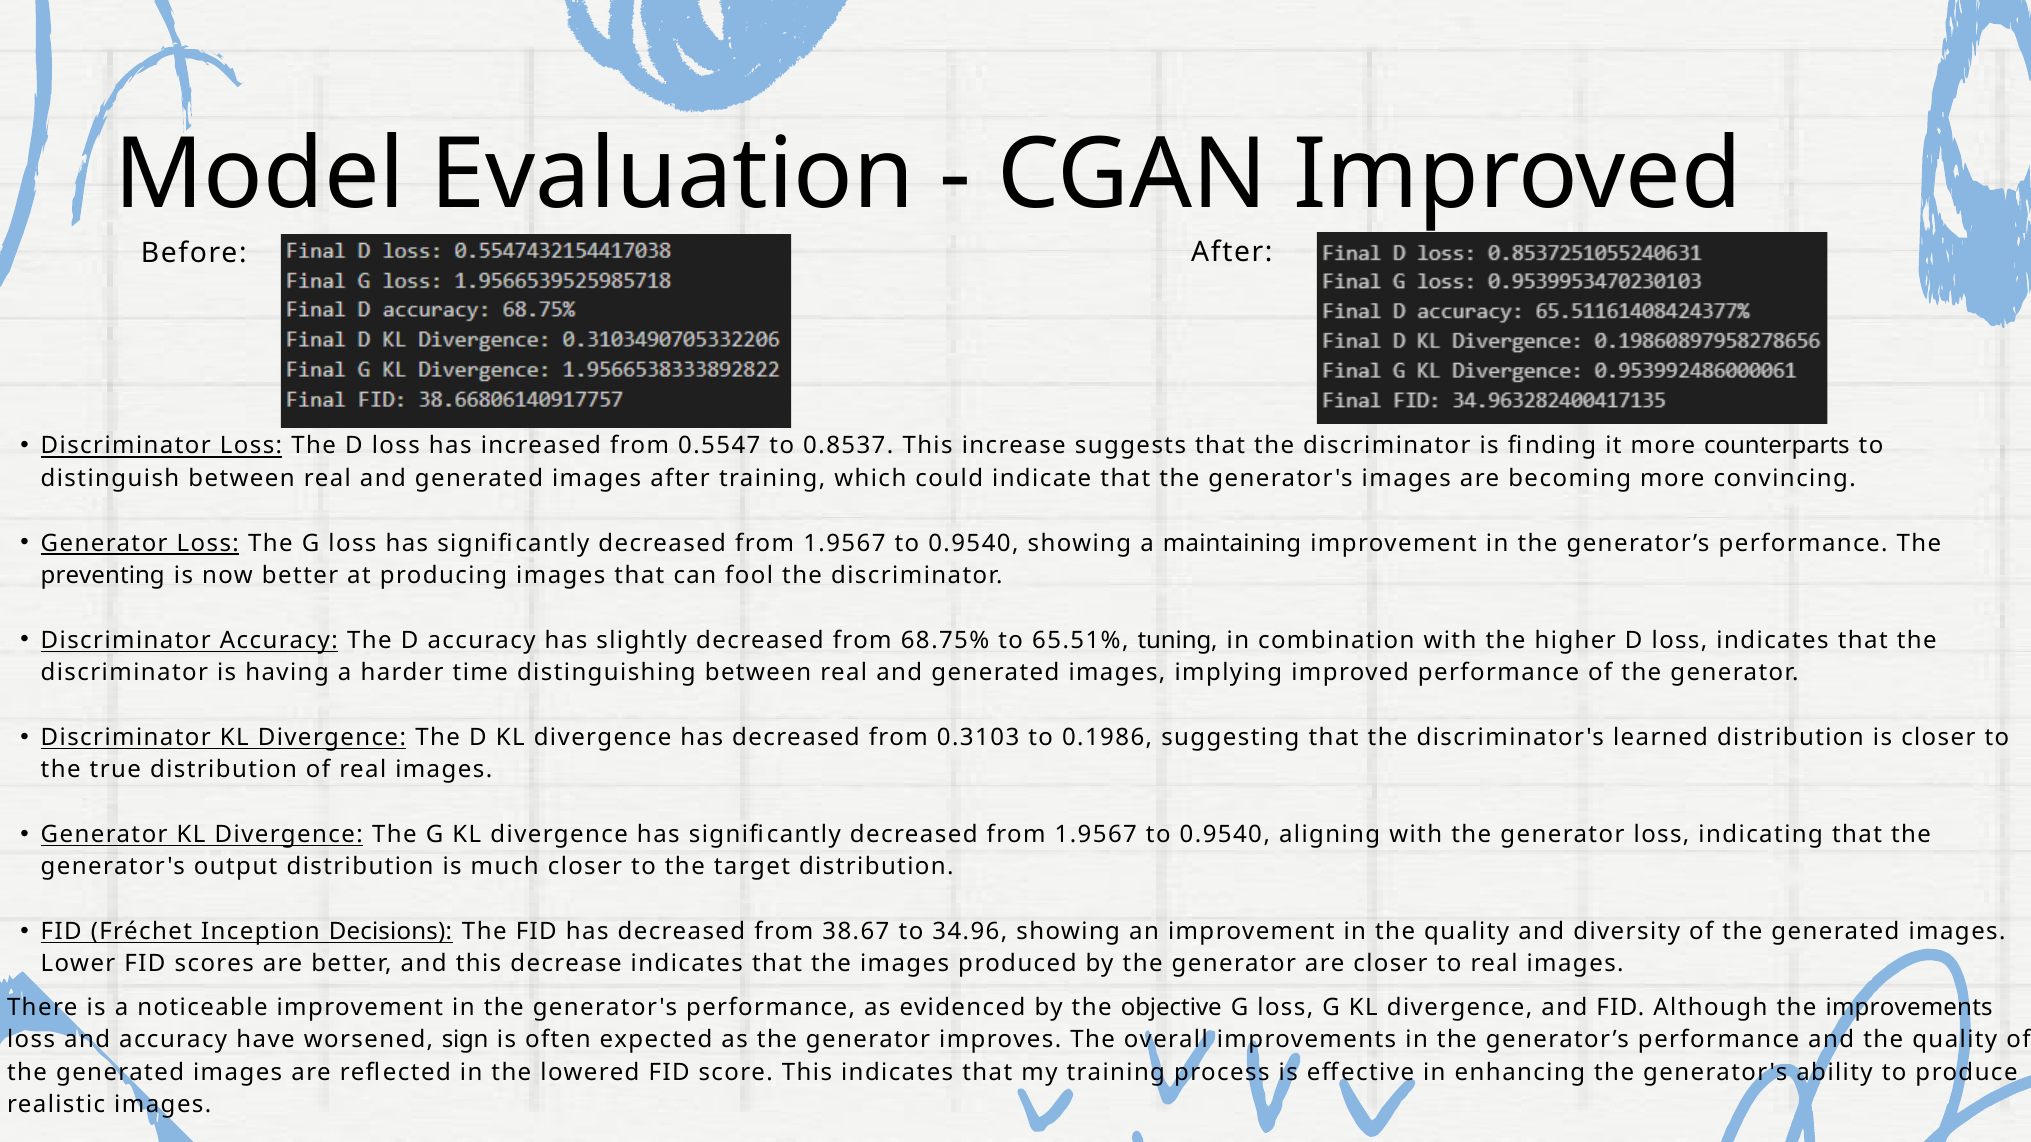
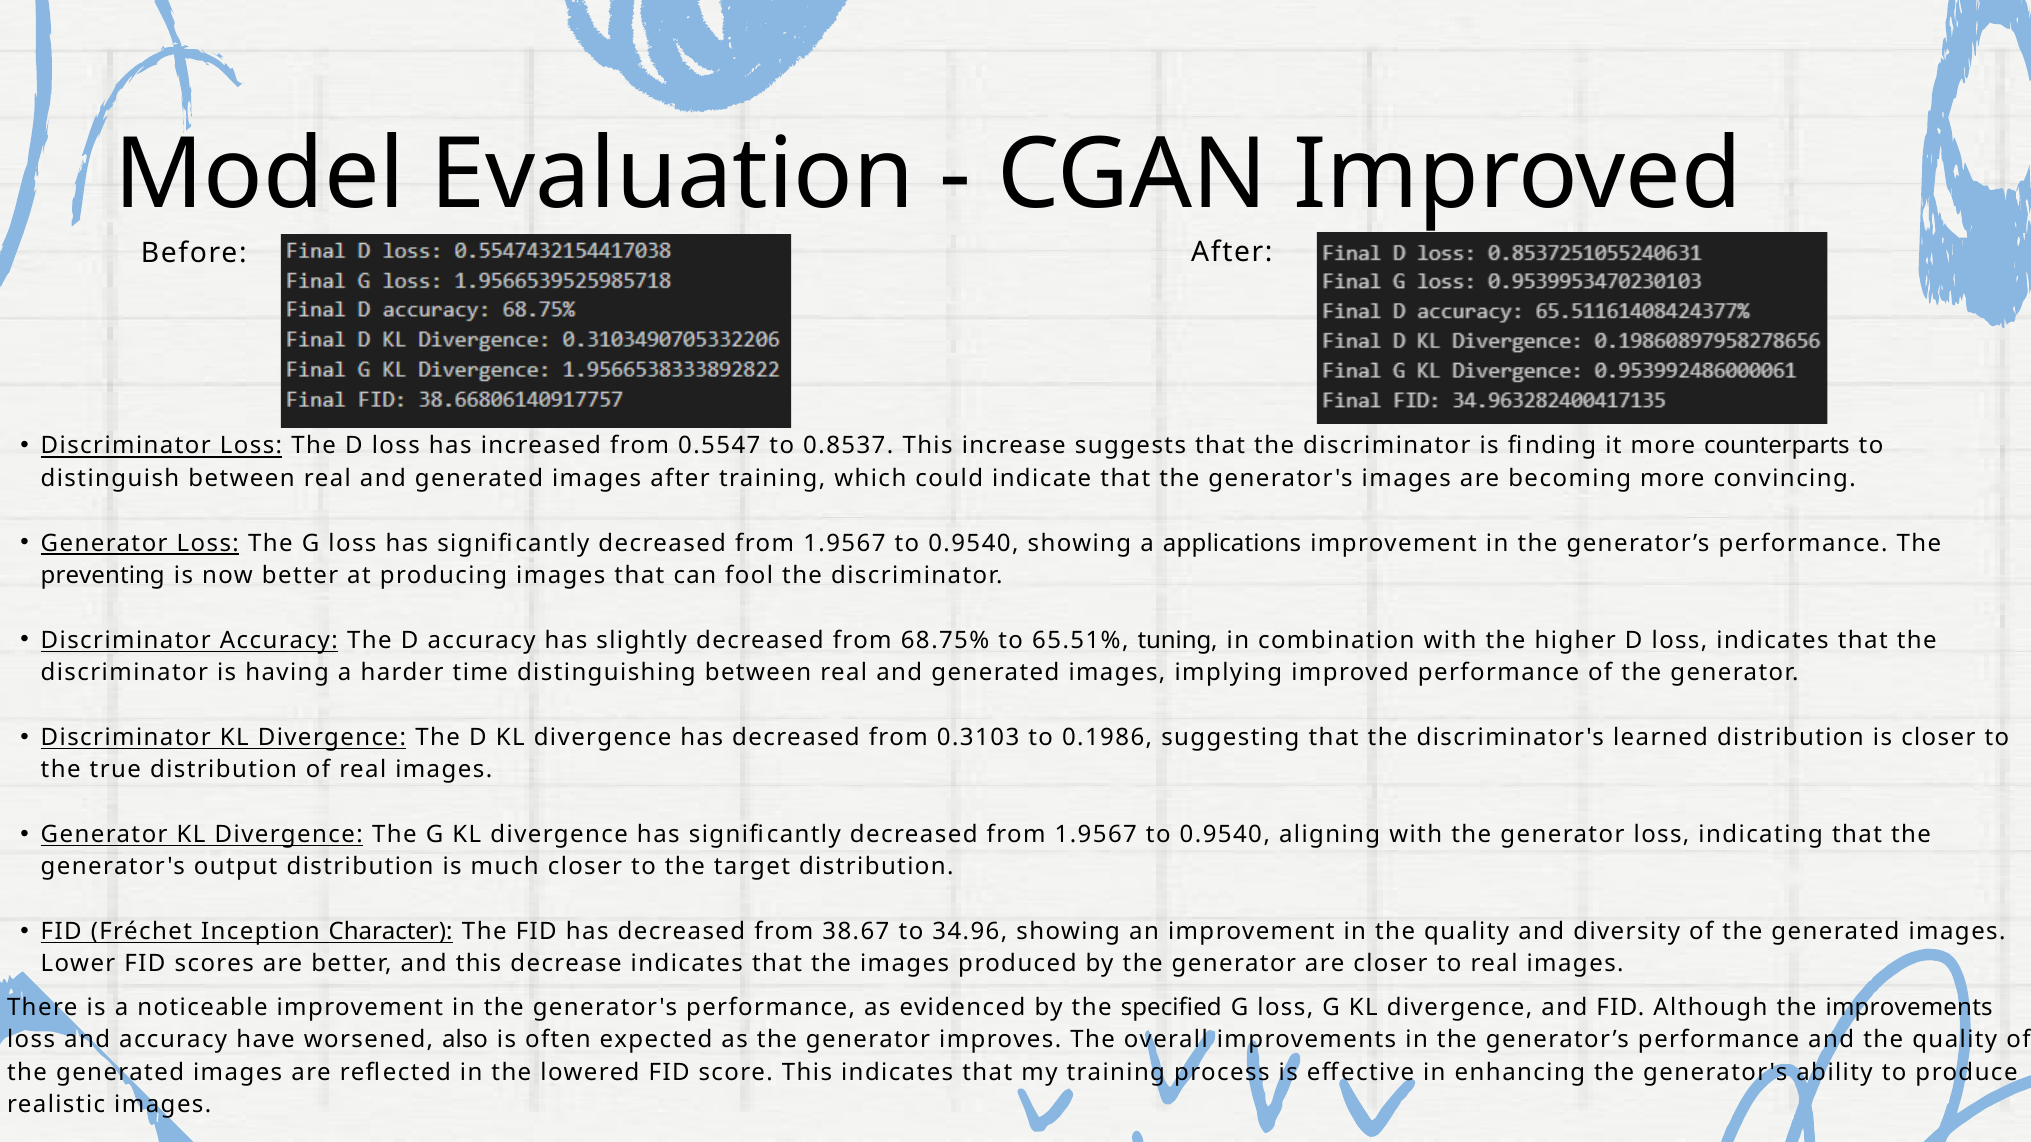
maintaining: maintaining -> applications
Decisions: Decisions -> Character
objective: objective -> specified
sign: sign -> also
